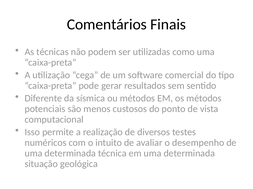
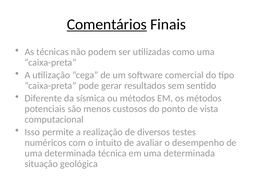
Comentários underline: none -> present
